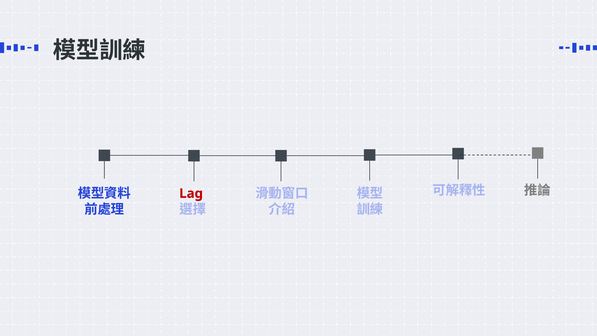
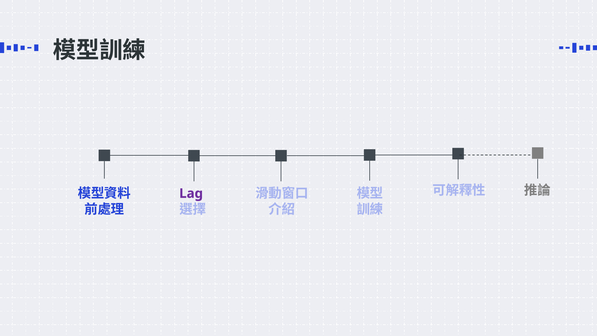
Lag colour: red -> purple
